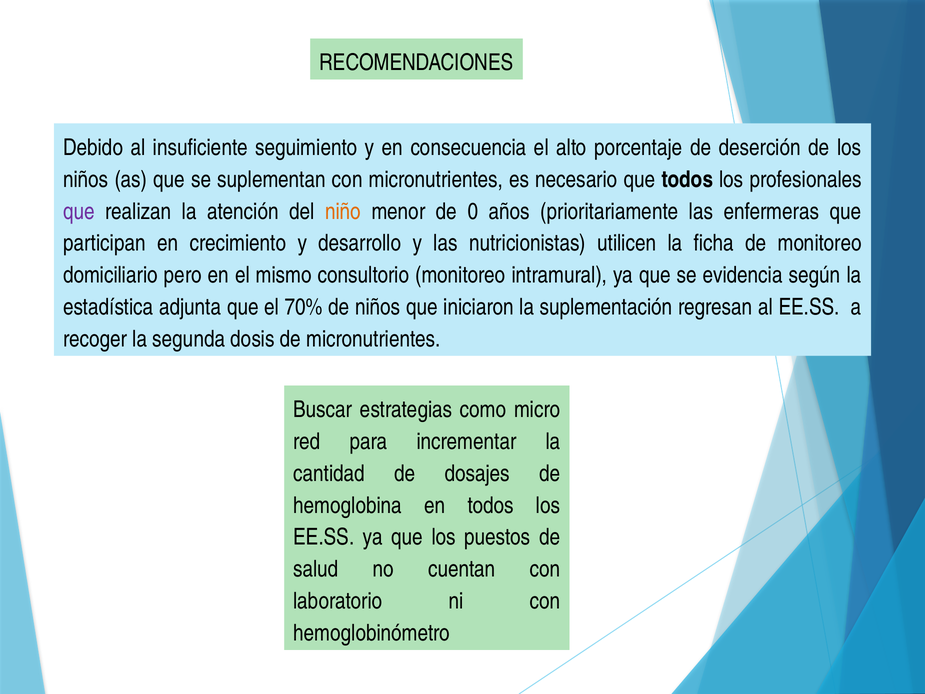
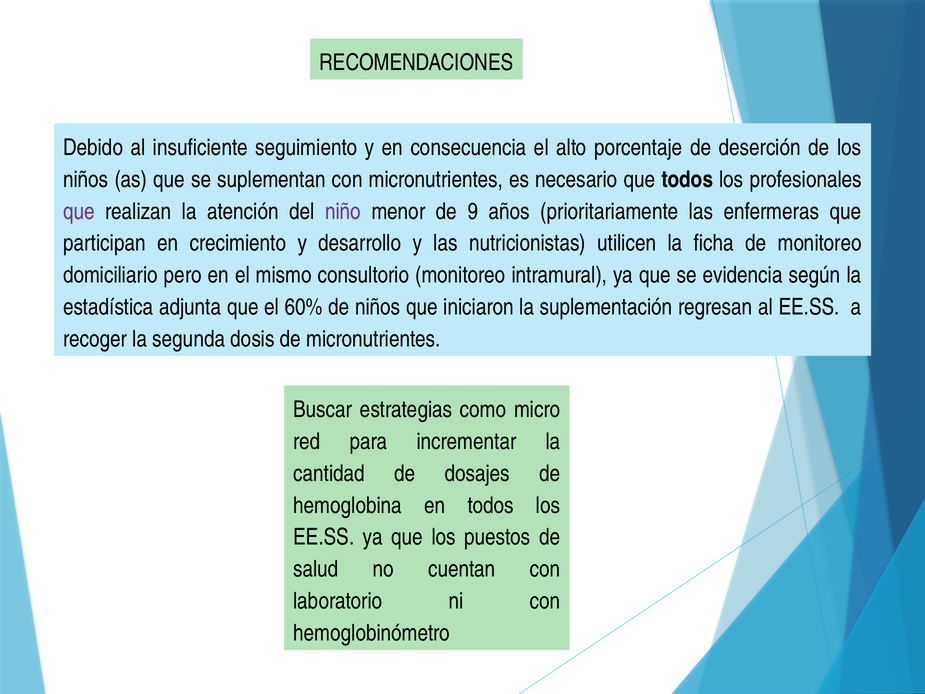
niño colour: orange -> purple
0: 0 -> 9
70%: 70% -> 60%
